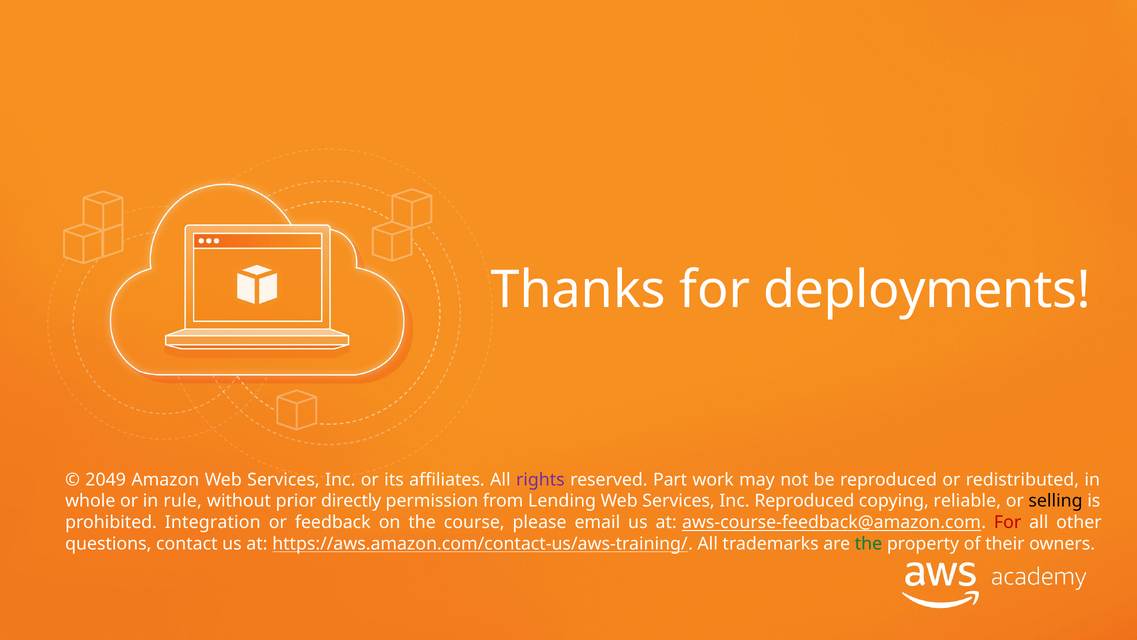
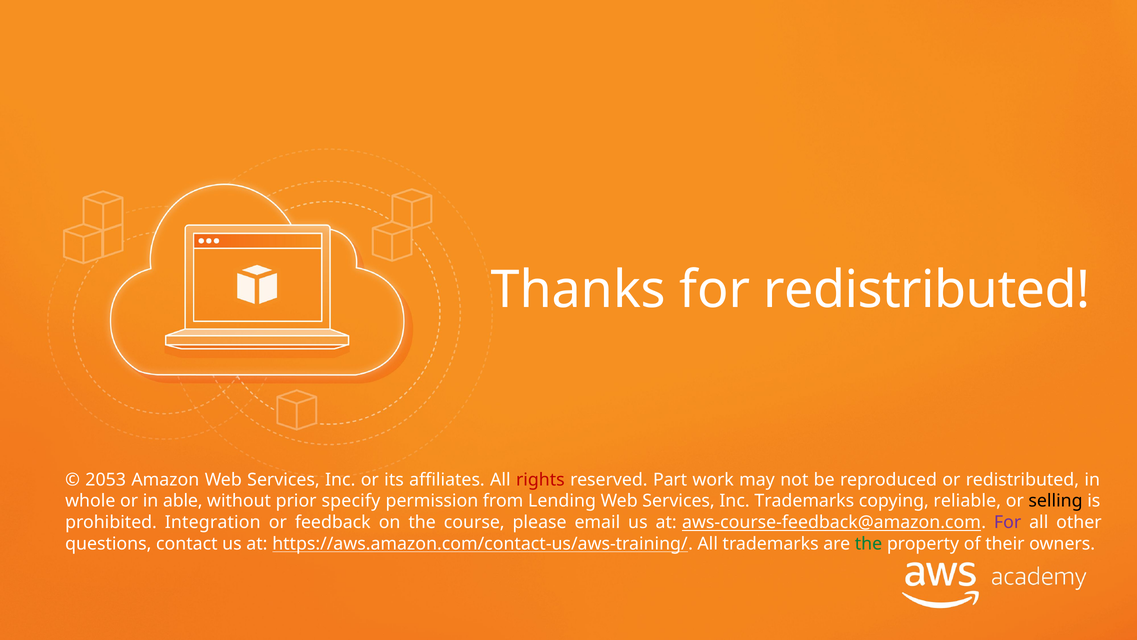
for deployments: deployments -> redistributed
2049: 2049 -> 2053
rights colour: purple -> red
rule: rule -> able
directly: directly -> specify
Inc Reproduced: Reproduced -> Trademarks
For at (1008, 522) colour: red -> purple
